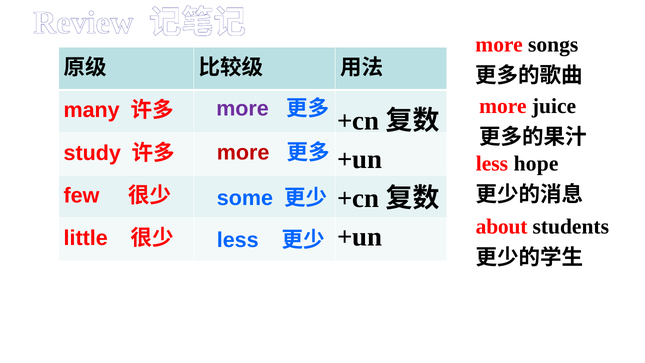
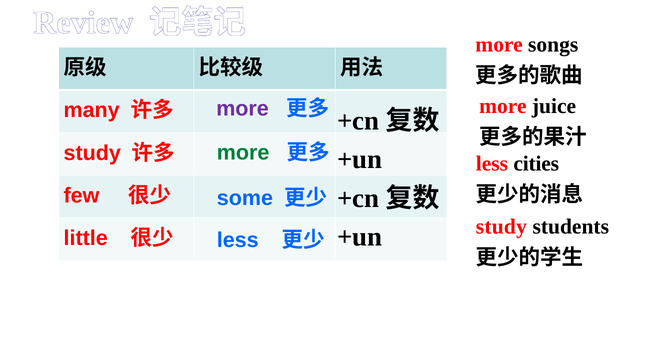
more at (243, 152) colour: red -> green
hope: hope -> cities
about at (502, 226): about -> study
